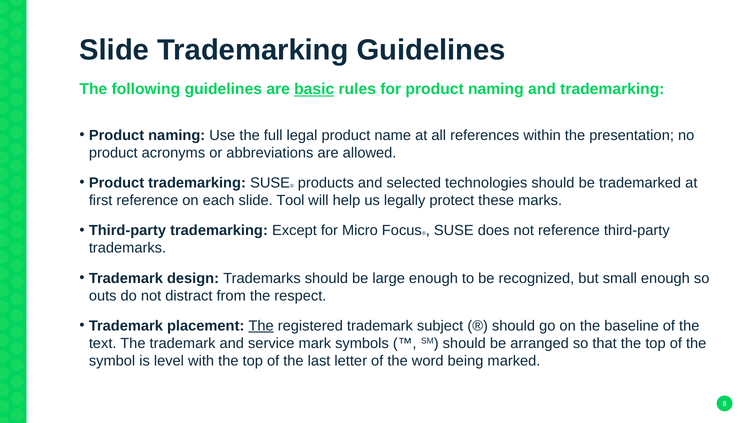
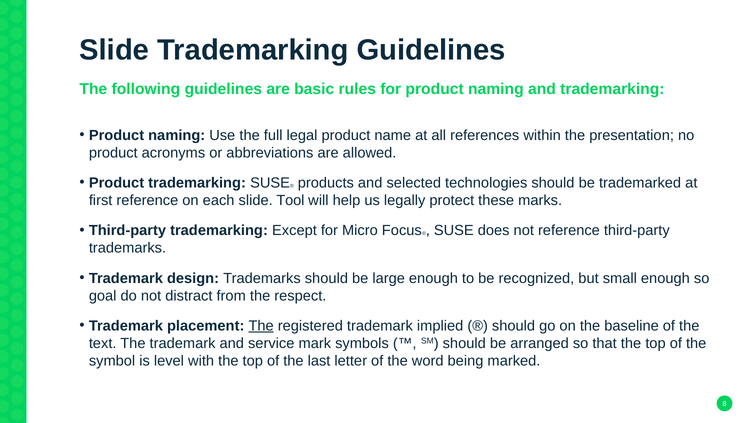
basic underline: present -> none
outs: outs -> goal
subject: subject -> implied
